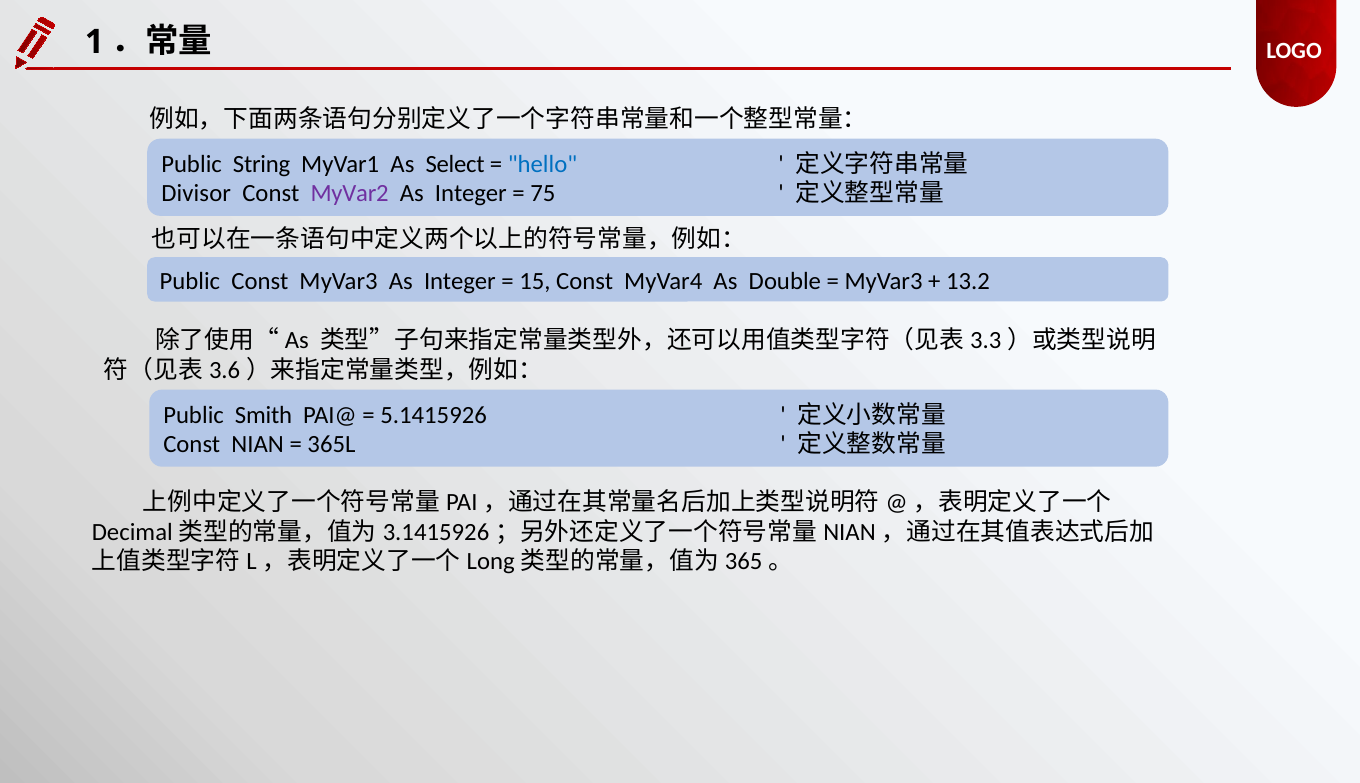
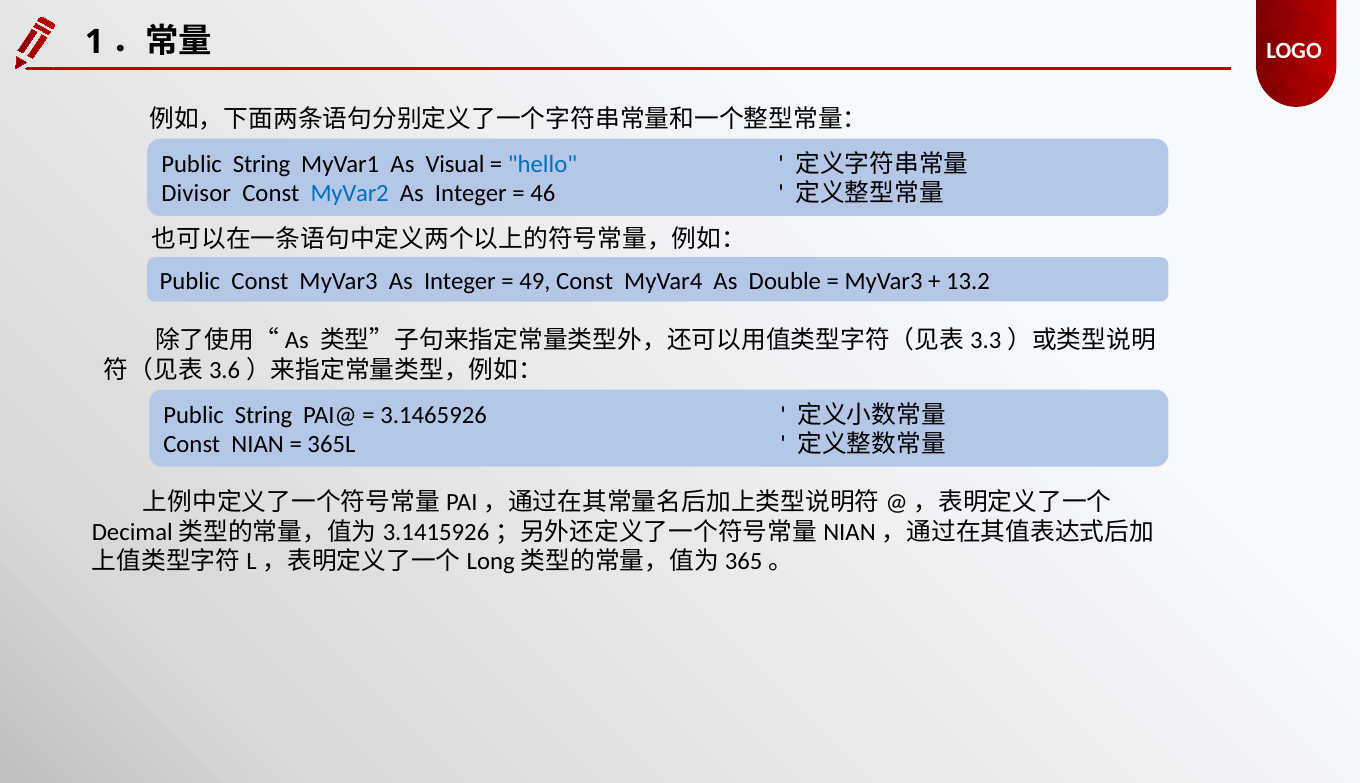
Select: Select -> Visual
MyVar2 colour: purple -> blue
75: 75 -> 46
15: 15 -> 49
Smith at (264, 415): Smith -> String
5.1415926: 5.1415926 -> 3.1465926
